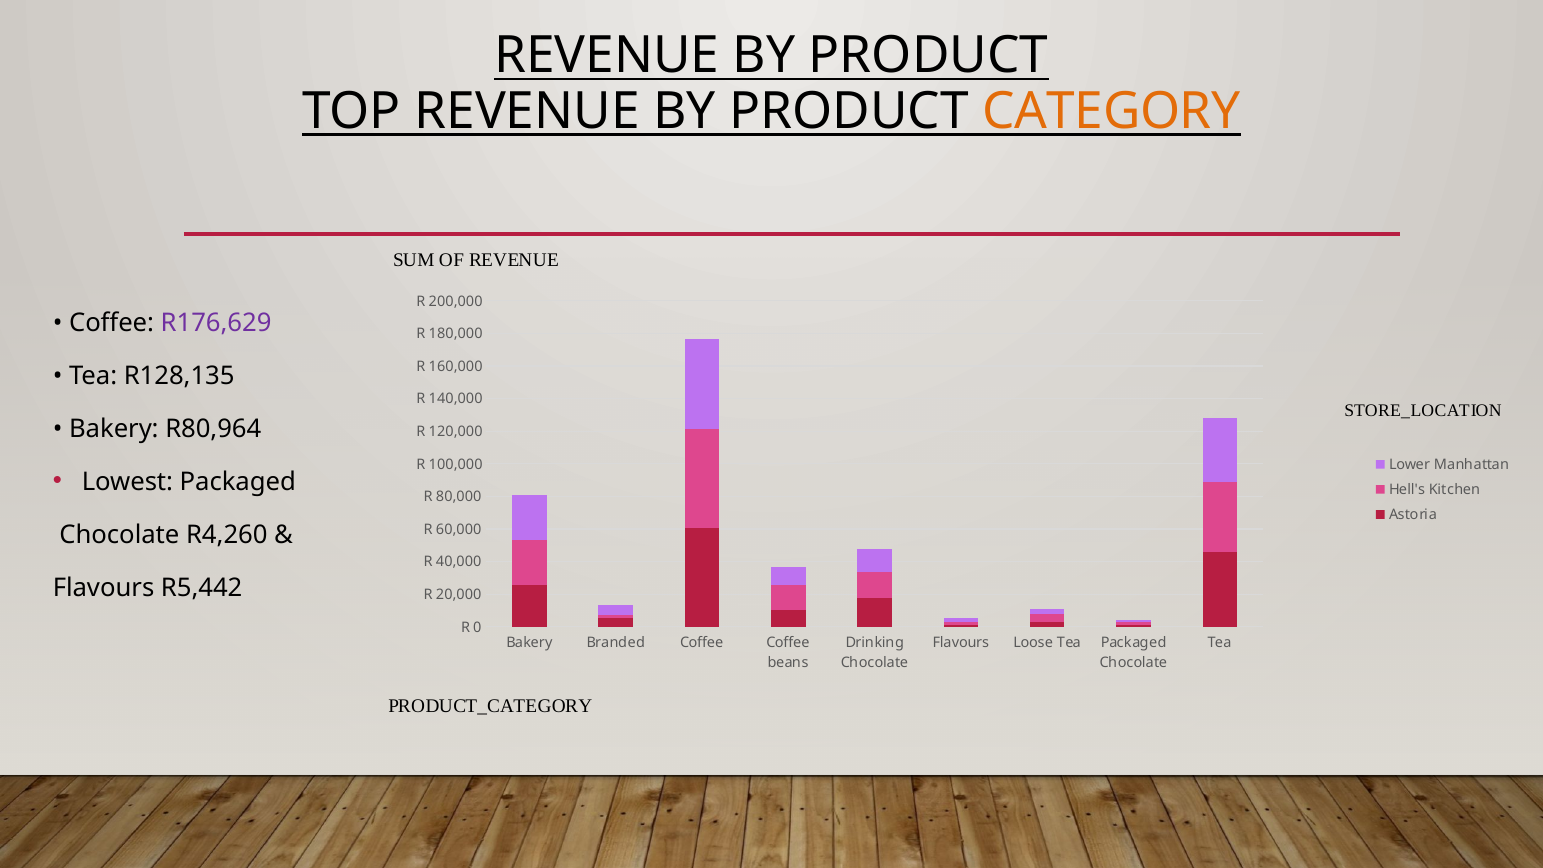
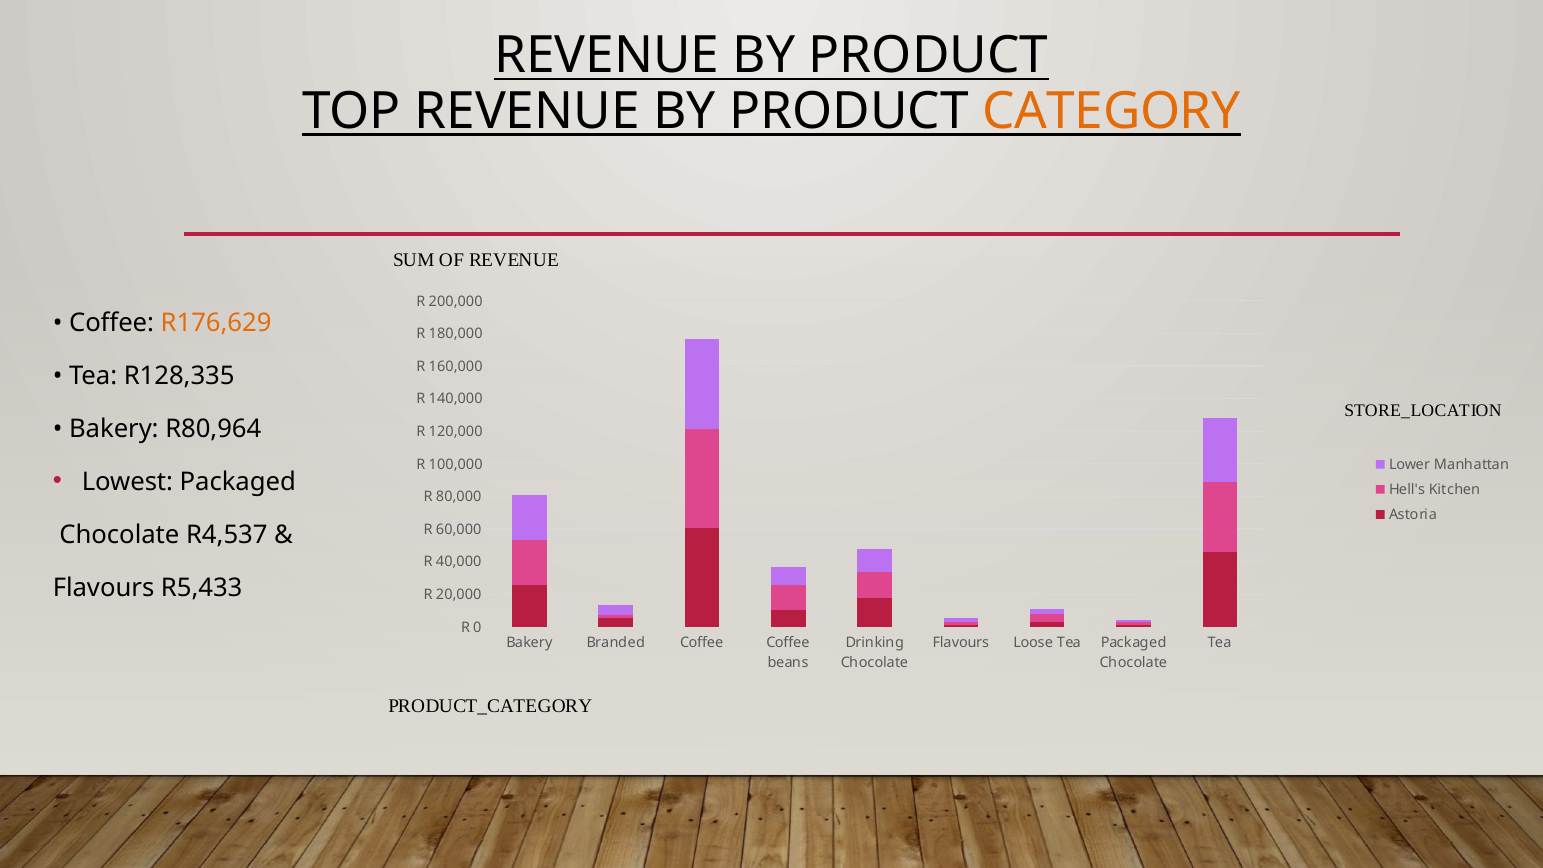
R176,629 colour: purple -> orange
R128,135: R128,135 -> R128,335
R4,260: R4,260 -> R4,537
R5,442: R5,442 -> R5,433
